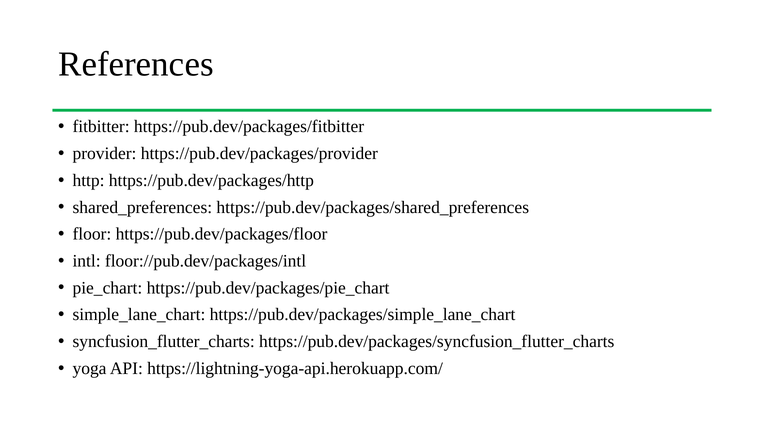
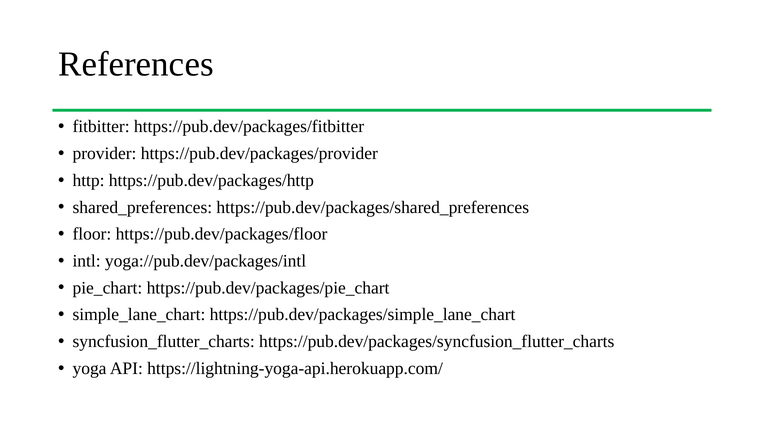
floor://pub.dev/packages/intl: floor://pub.dev/packages/intl -> yoga://pub.dev/packages/intl
